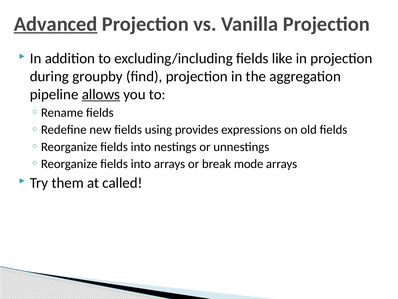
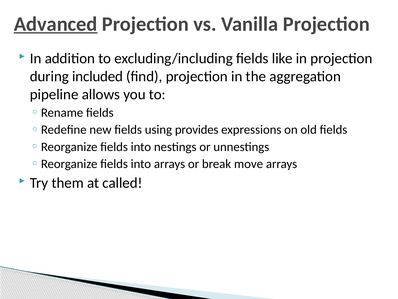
groupby: groupby -> included
allows underline: present -> none
mode: mode -> move
